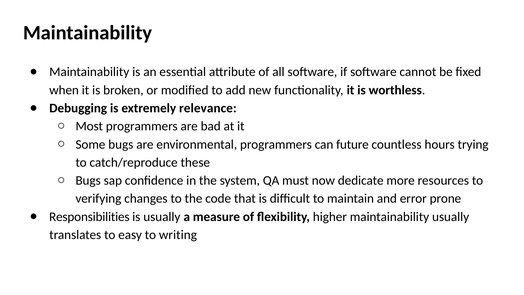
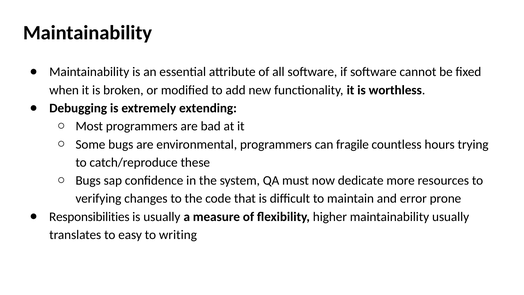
relevance: relevance -> extending
future: future -> fragile
